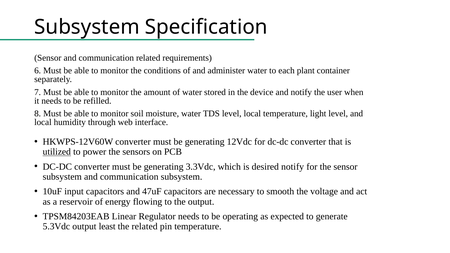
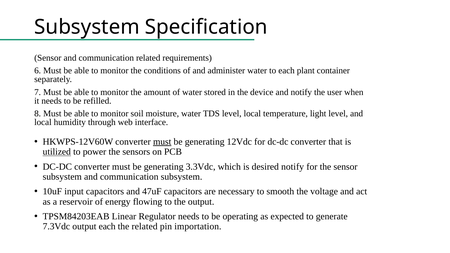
must at (162, 142) underline: none -> present
5.3Vdc: 5.3Vdc -> 7.3Vdc
output least: least -> each
pin temperature: temperature -> importation
